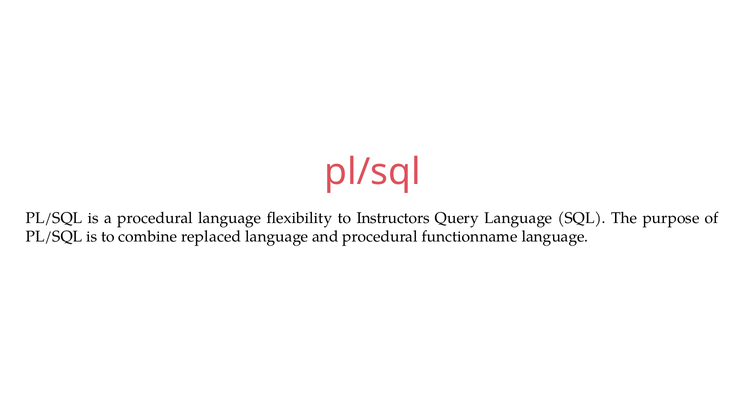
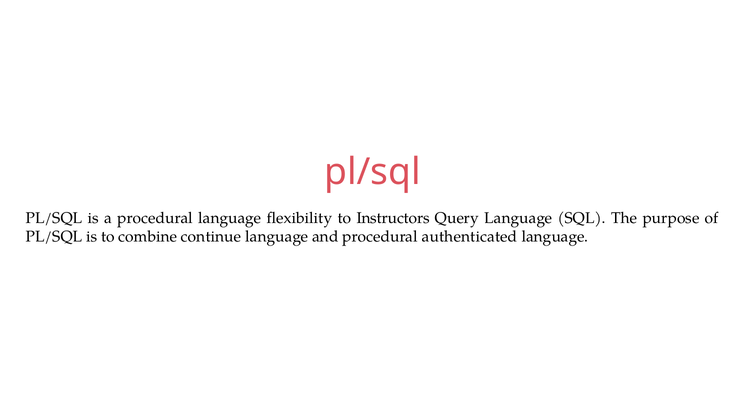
replaced: replaced -> continue
functionname: functionname -> authenticated
